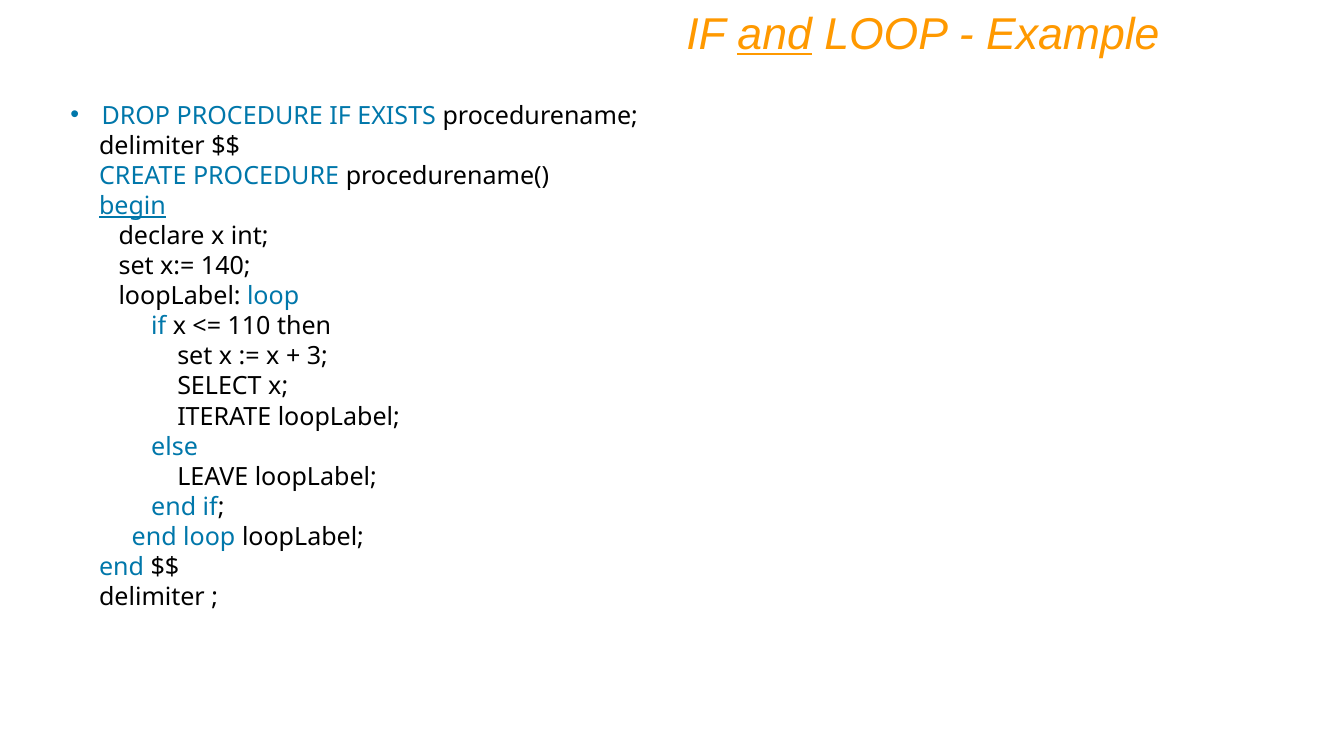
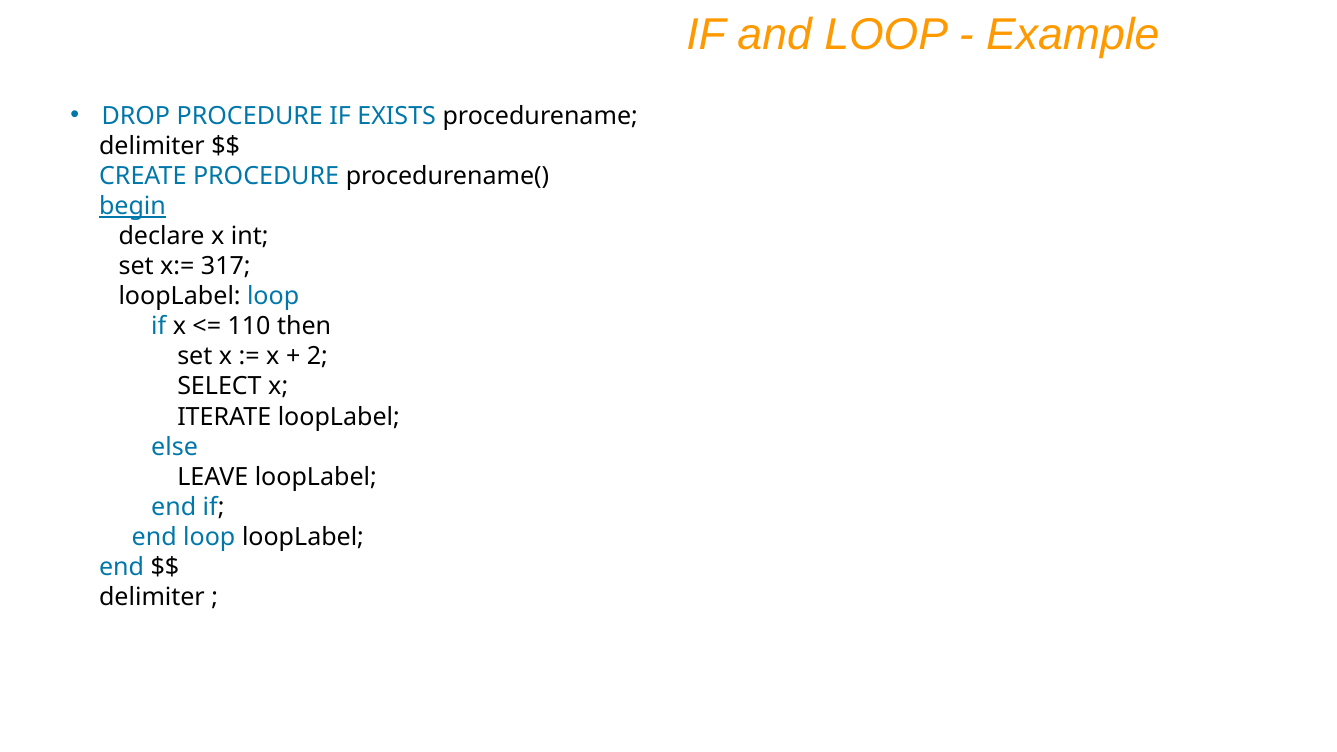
and underline: present -> none
140: 140 -> 317
3: 3 -> 2
